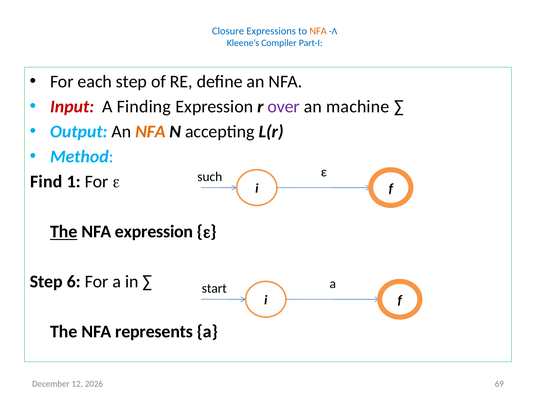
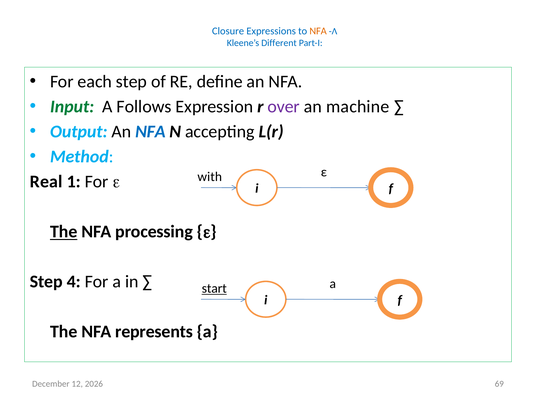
Compiler: Compiler -> Different
Input colour: red -> green
Finding: Finding -> Follows
NFA at (150, 132) colour: orange -> blue
such: such -> with
Find: Find -> Real
NFA expression: expression -> processing
6: 6 -> 4
start underline: none -> present
